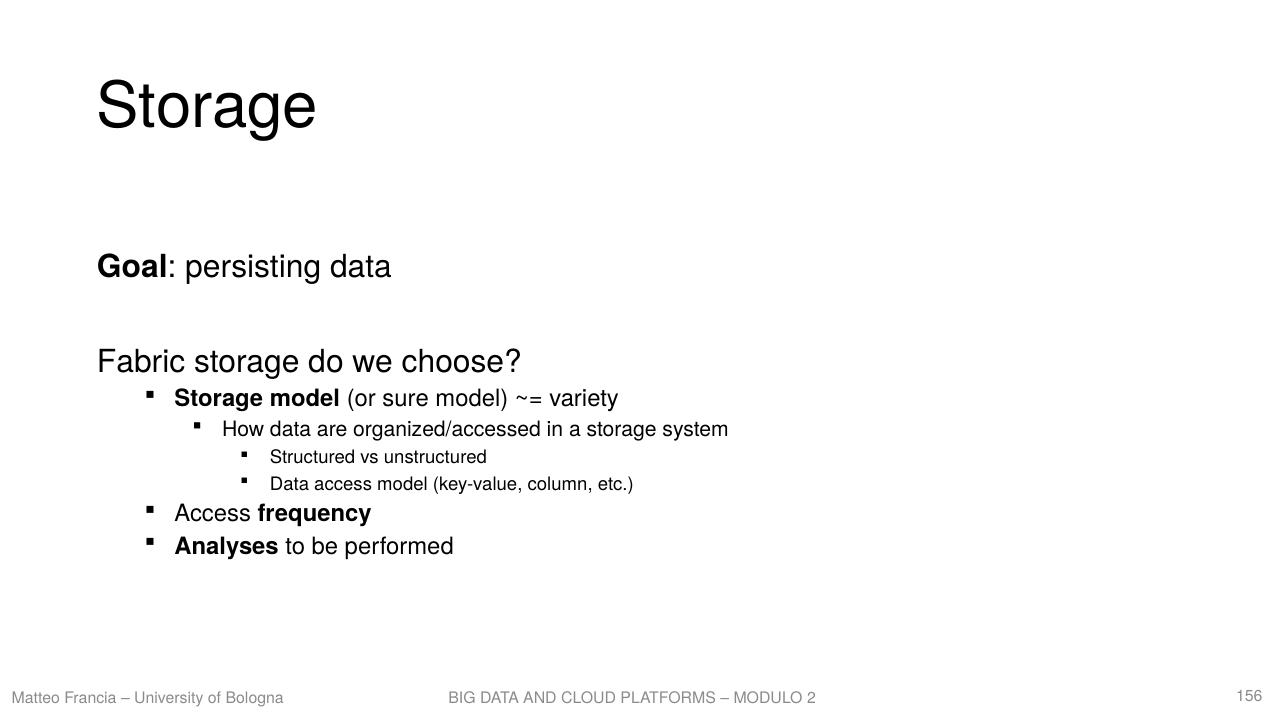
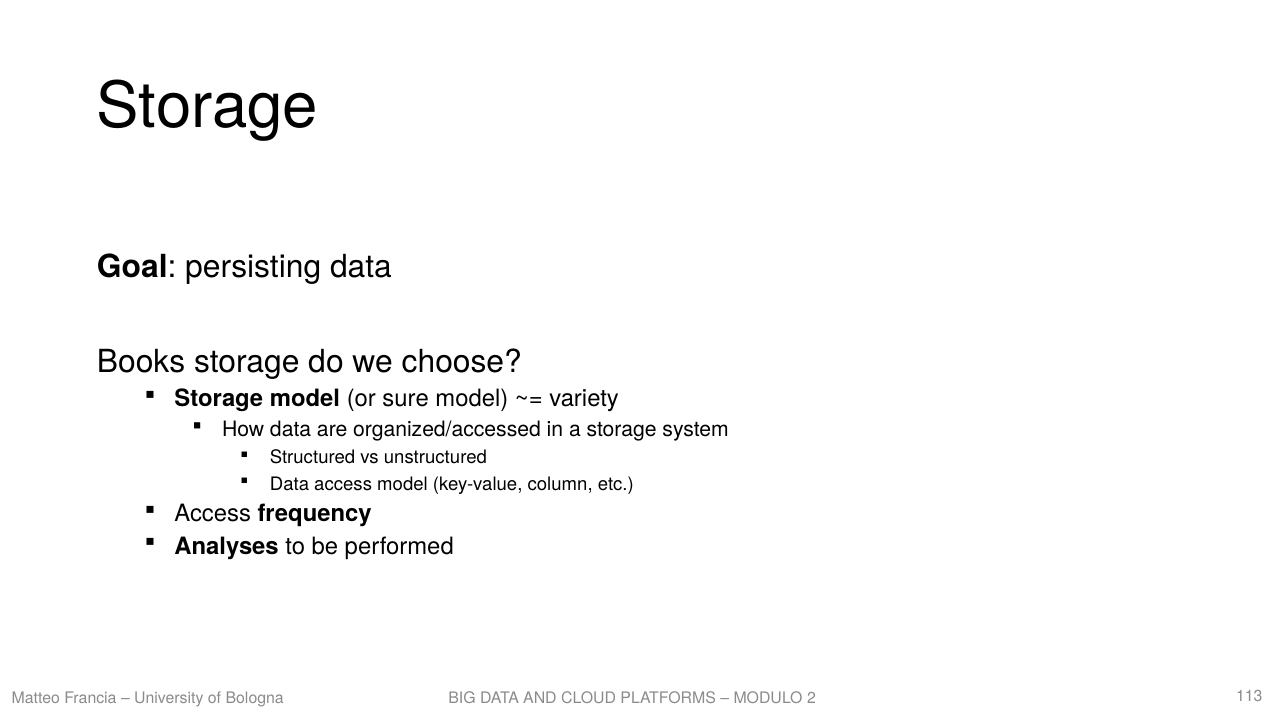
Fabric: Fabric -> Books
156: 156 -> 113
